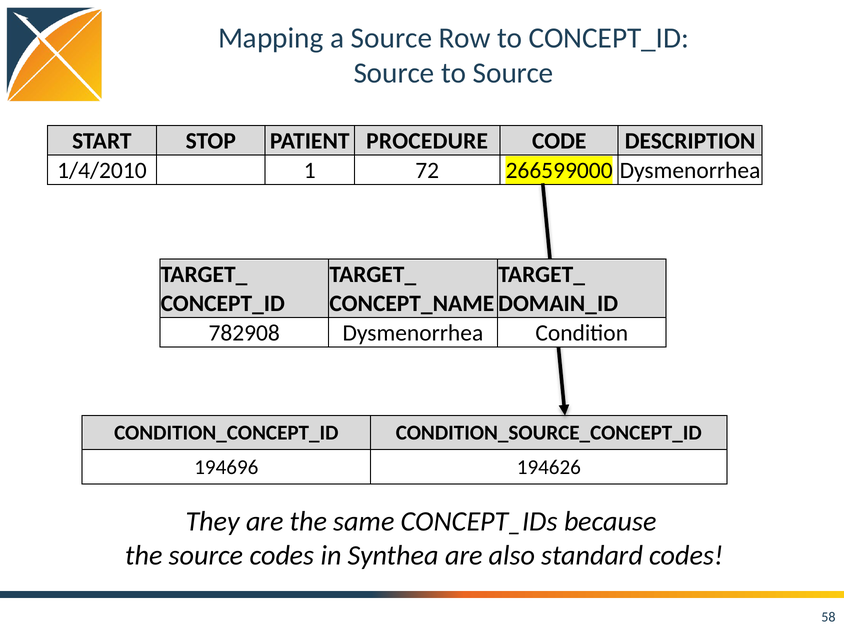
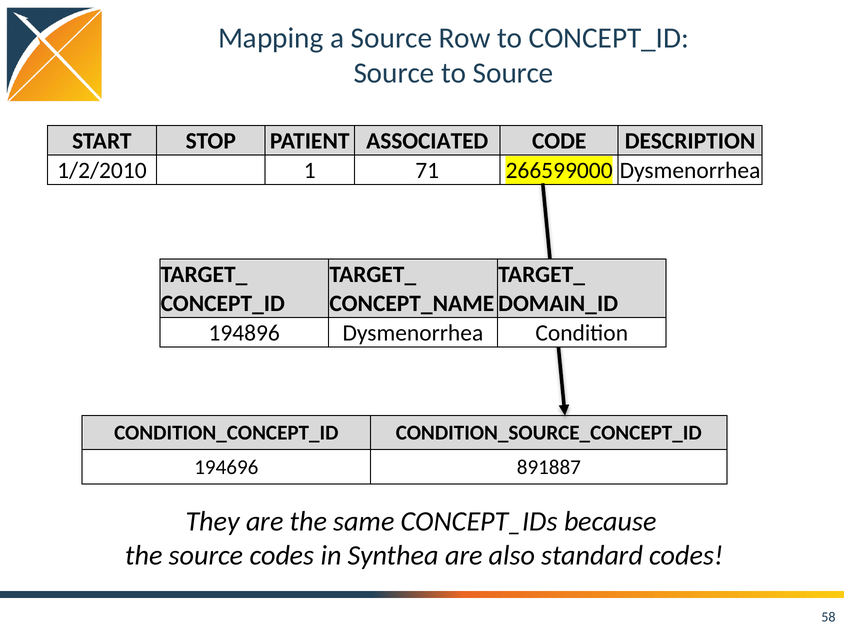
PROCEDURE: PROCEDURE -> ASSOCIATED
1/4/2010: 1/4/2010 -> 1/2/2010
72: 72 -> 71
782908: 782908 -> 194896
194626: 194626 -> 891887
